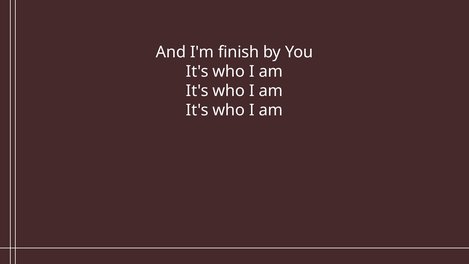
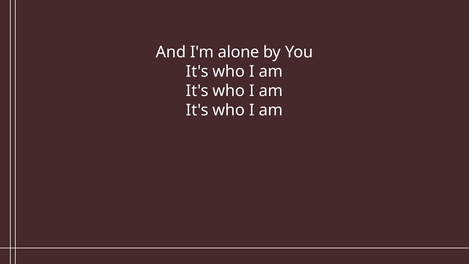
finish: finish -> alone
